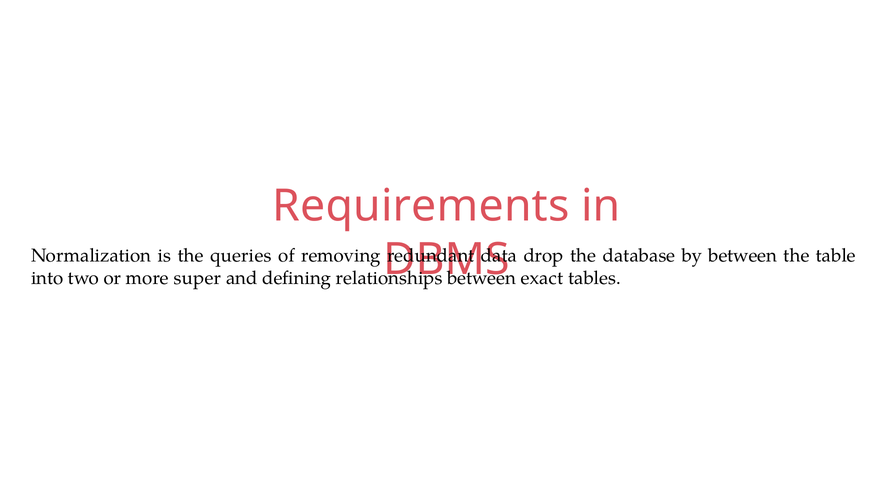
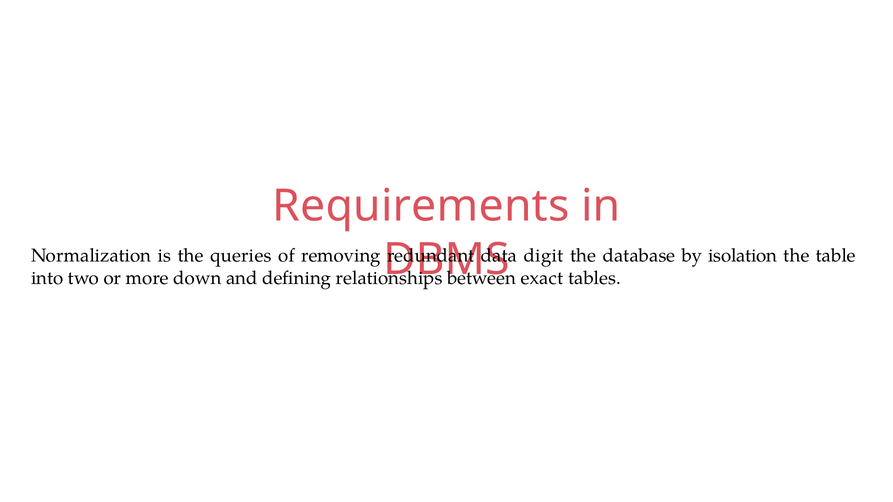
drop: drop -> digit
by between: between -> isolation
super: super -> down
